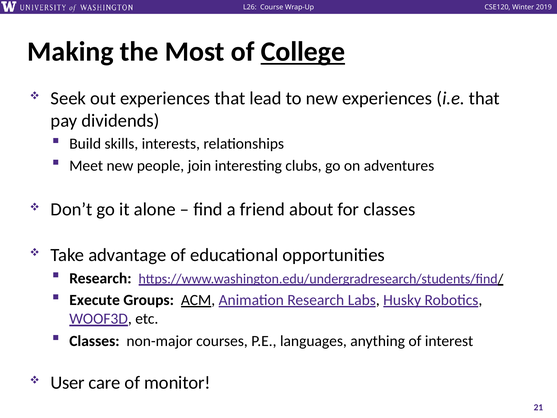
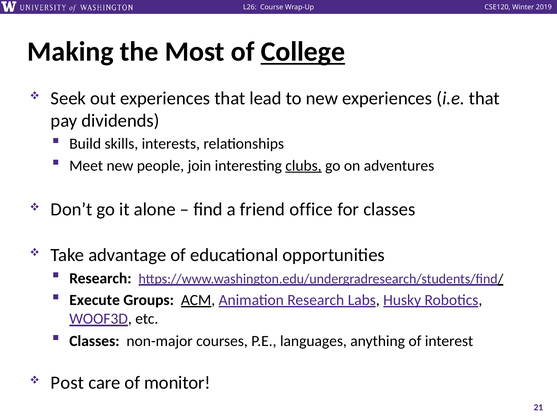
clubs underline: none -> present
about: about -> office
User: User -> Post
